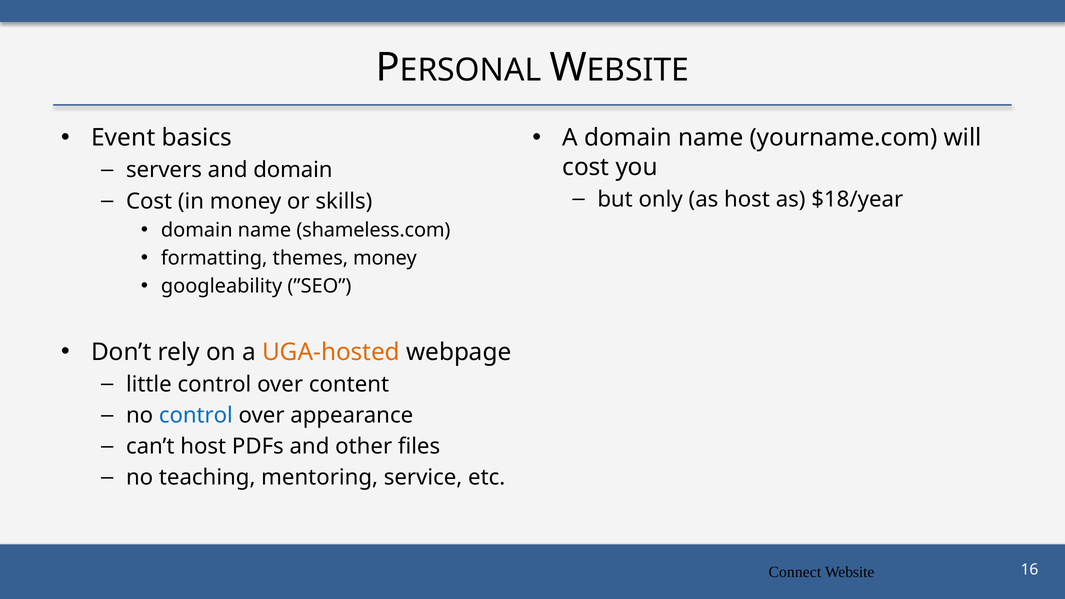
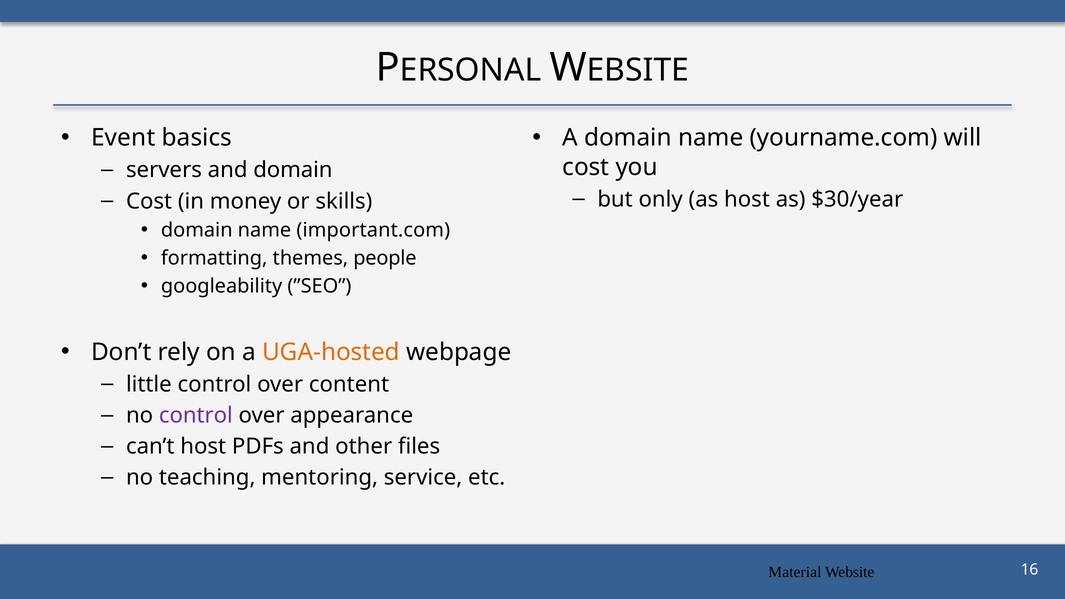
$18/year: $18/year -> $30/year
shameless.com: shameless.com -> important.com
themes money: money -> people
control at (196, 416) colour: blue -> purple
Connect: Connect -> Material
